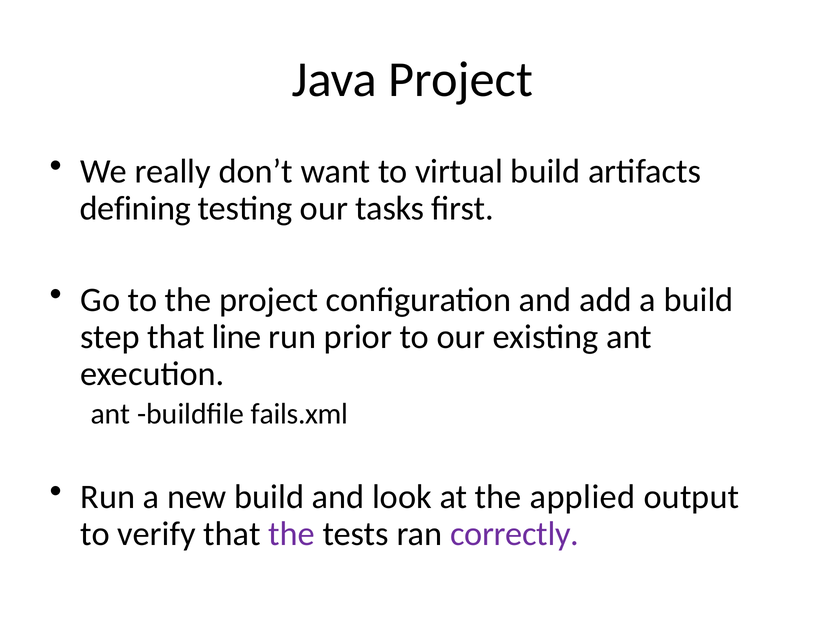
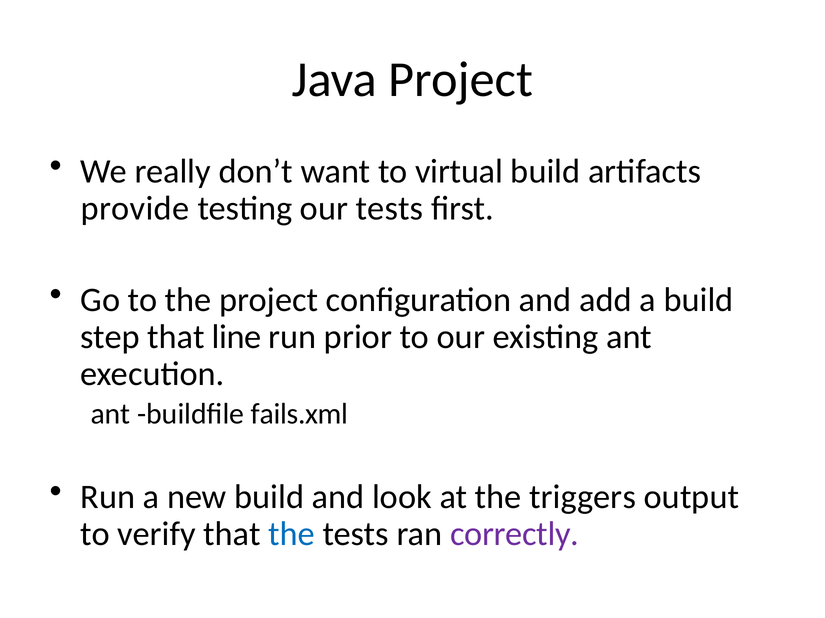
defining: defining -> provide
our tasks: tasks -> tests
applied: applied -> triggers
the at (292, 535) colour: purple -> blue
